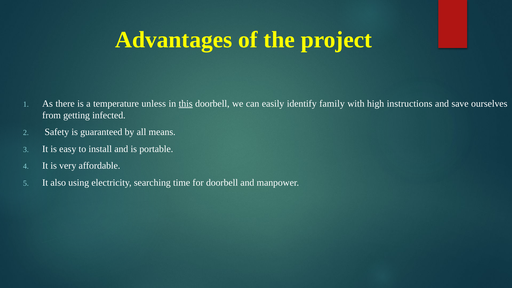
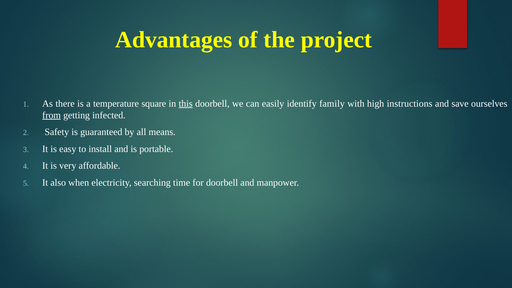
unless: unless -> square
from underline: none -> present
using: using -> when
